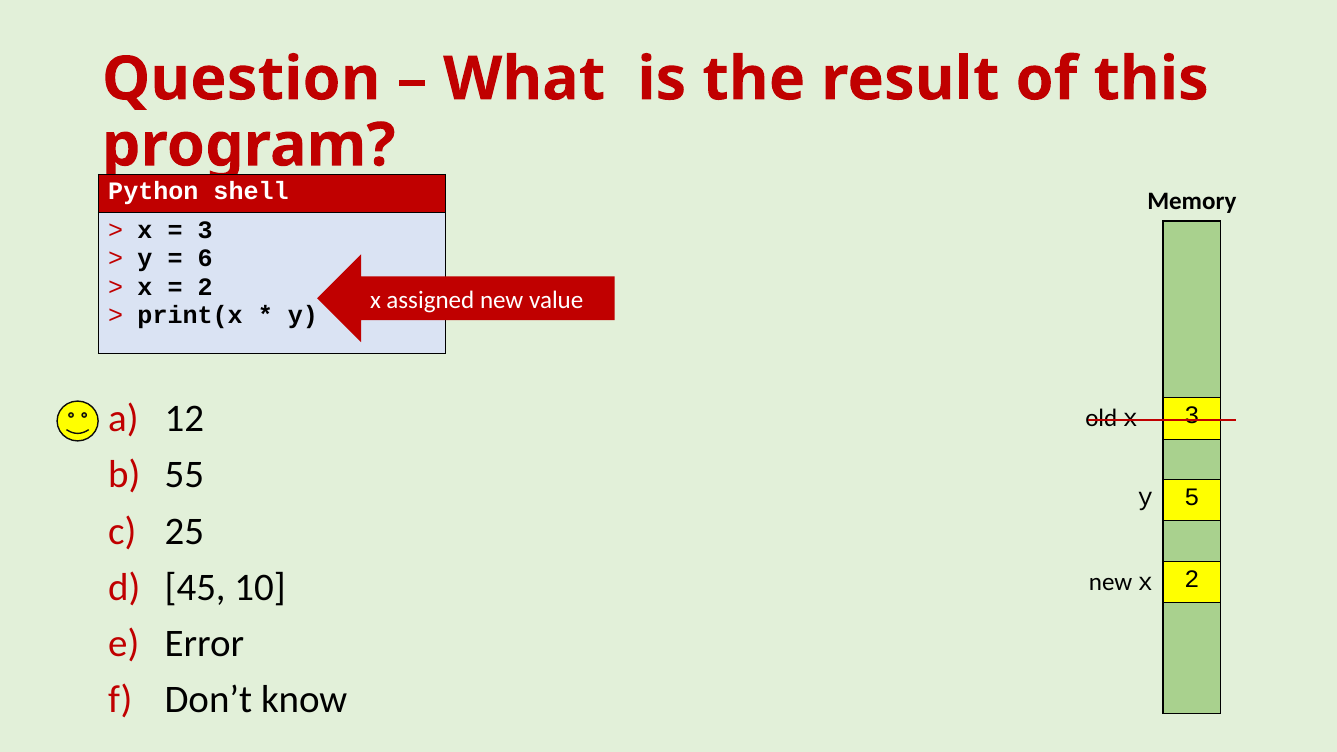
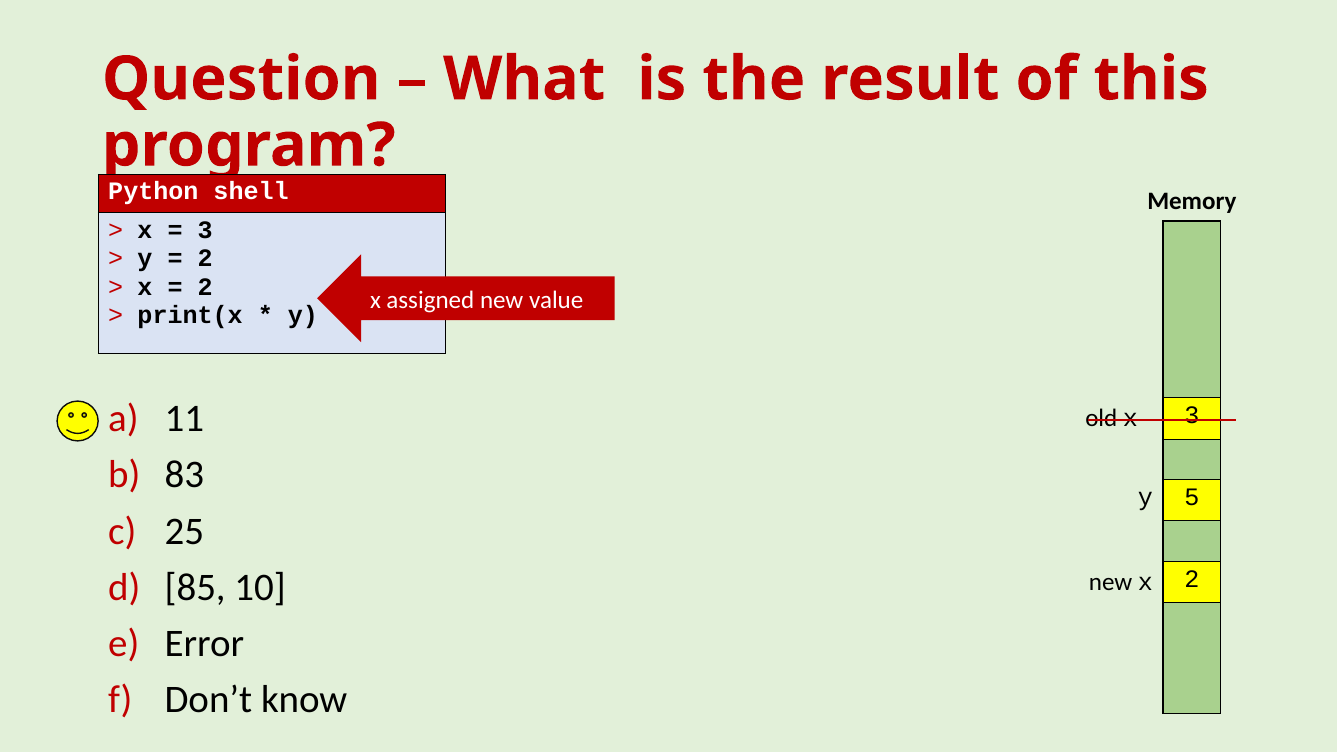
6 at (205, 259): 6 -> 2
12: 12 -> 11
55: 55 -> 83
45: 45 -> 85
